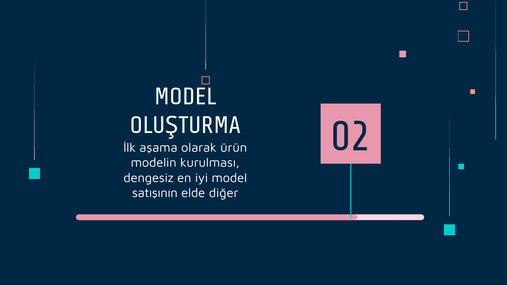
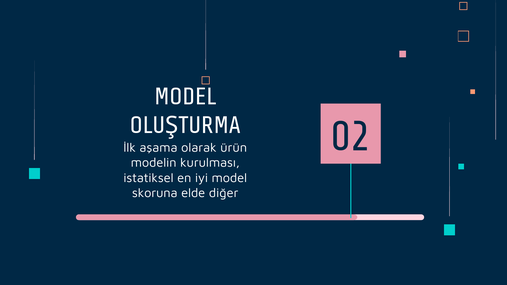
dengesiz: dengesiz -> istatiksel
satışının: satışının -> skoruna
